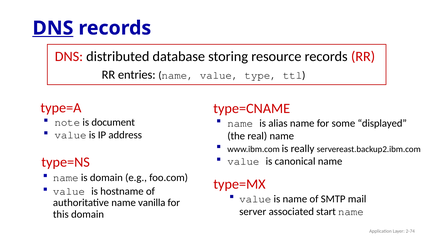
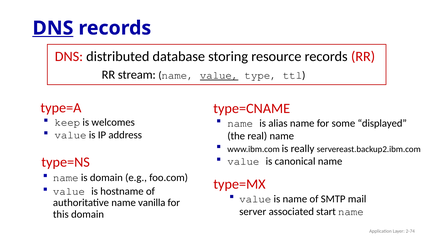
entries: entries -> stream
value at (219, 76) underline: none -> present
note: note -> keep
document: document -> welcomes
